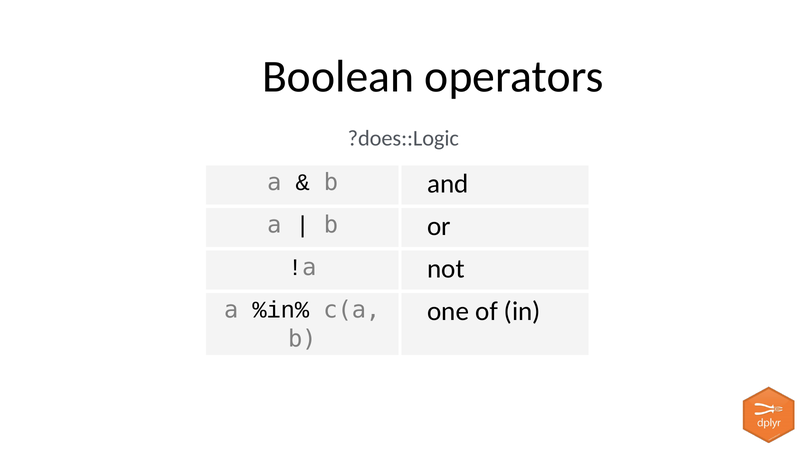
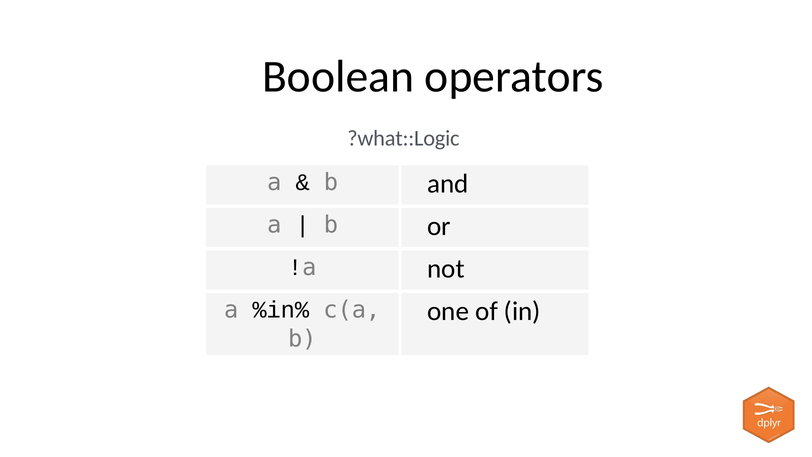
?does::Logic: ?does::Logic -> ?what::Logic
